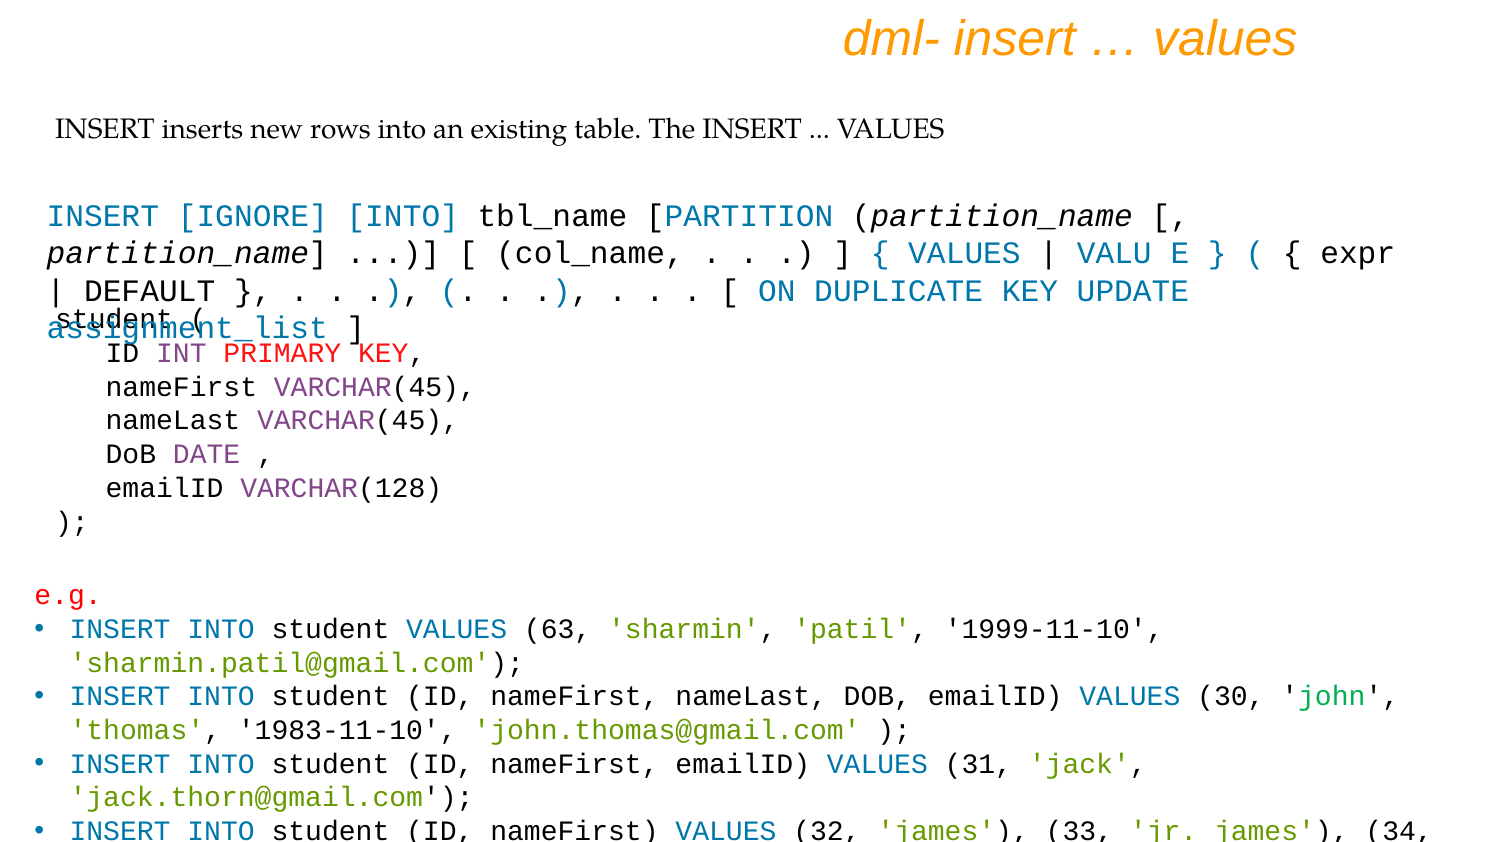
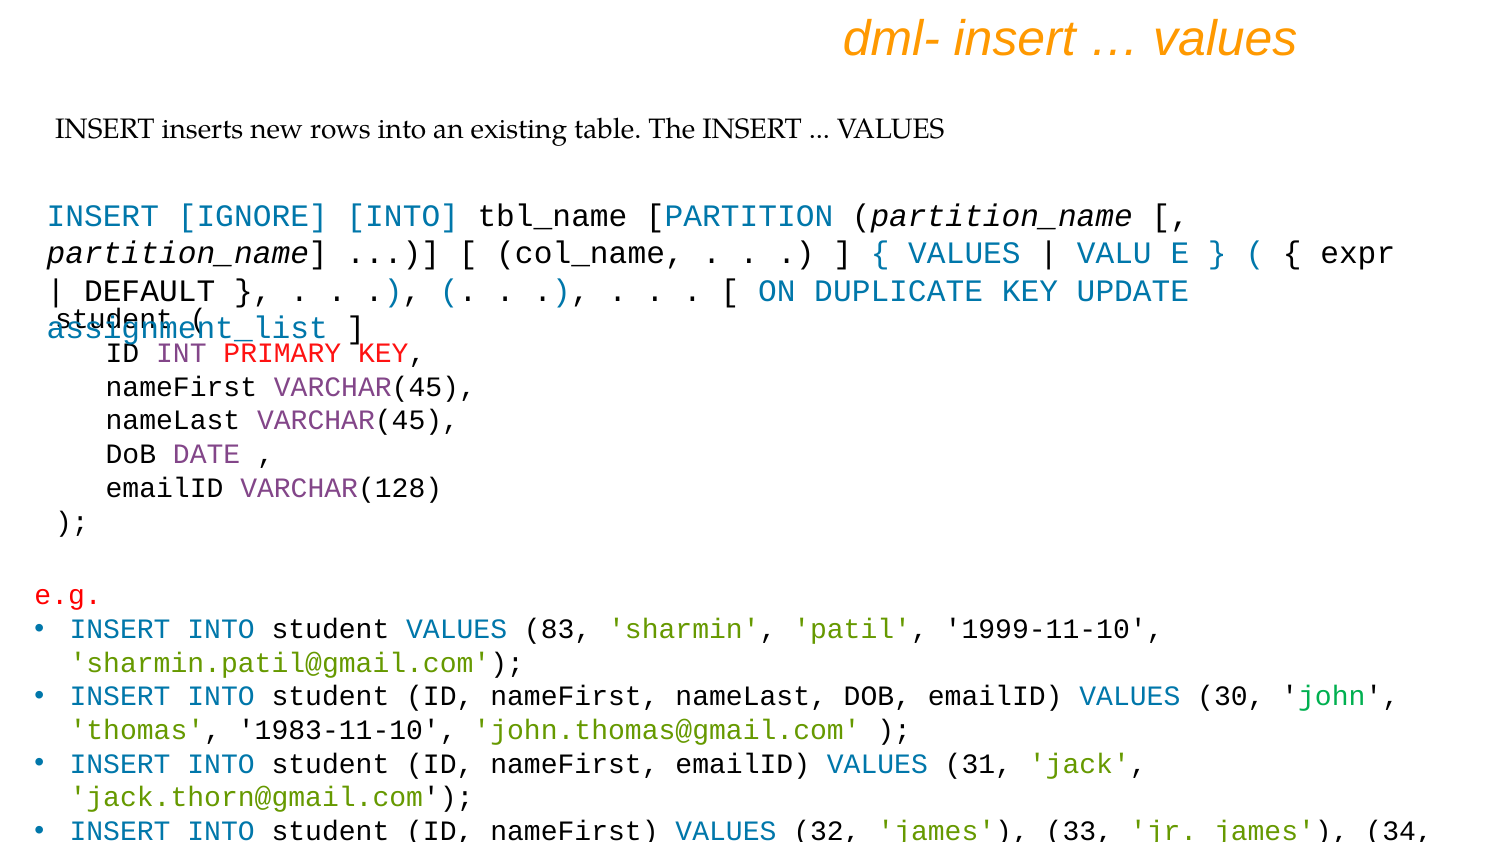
63: 63 -> 83
